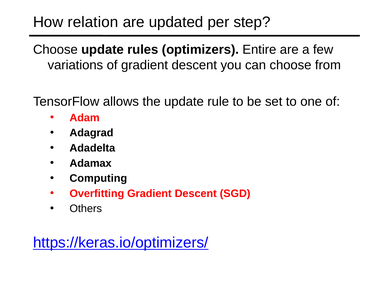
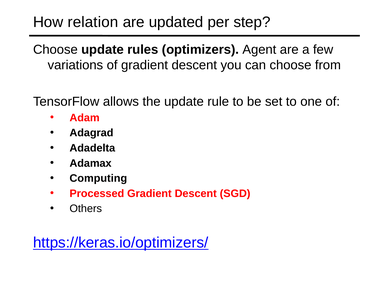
Entire: Entire -> Agent
Overfitting: Overfitting -> Processed
